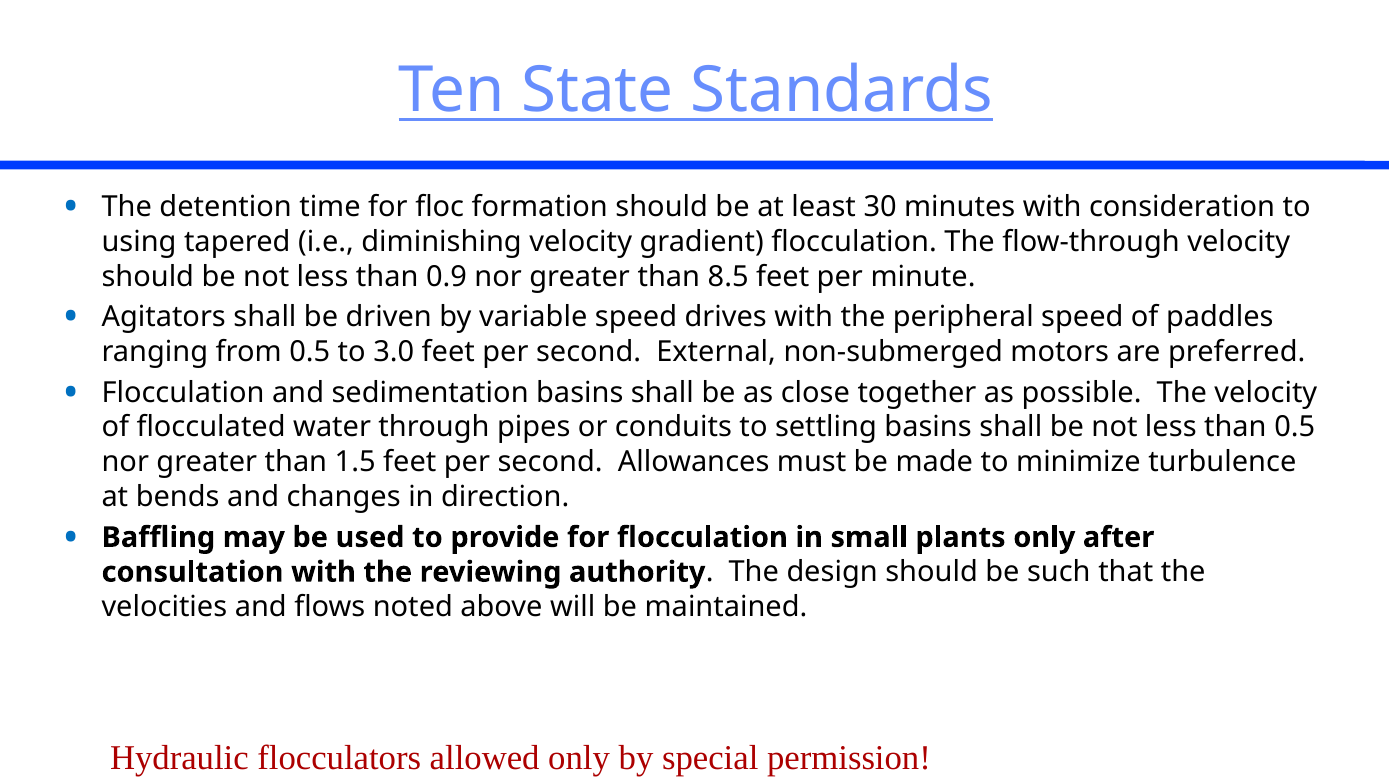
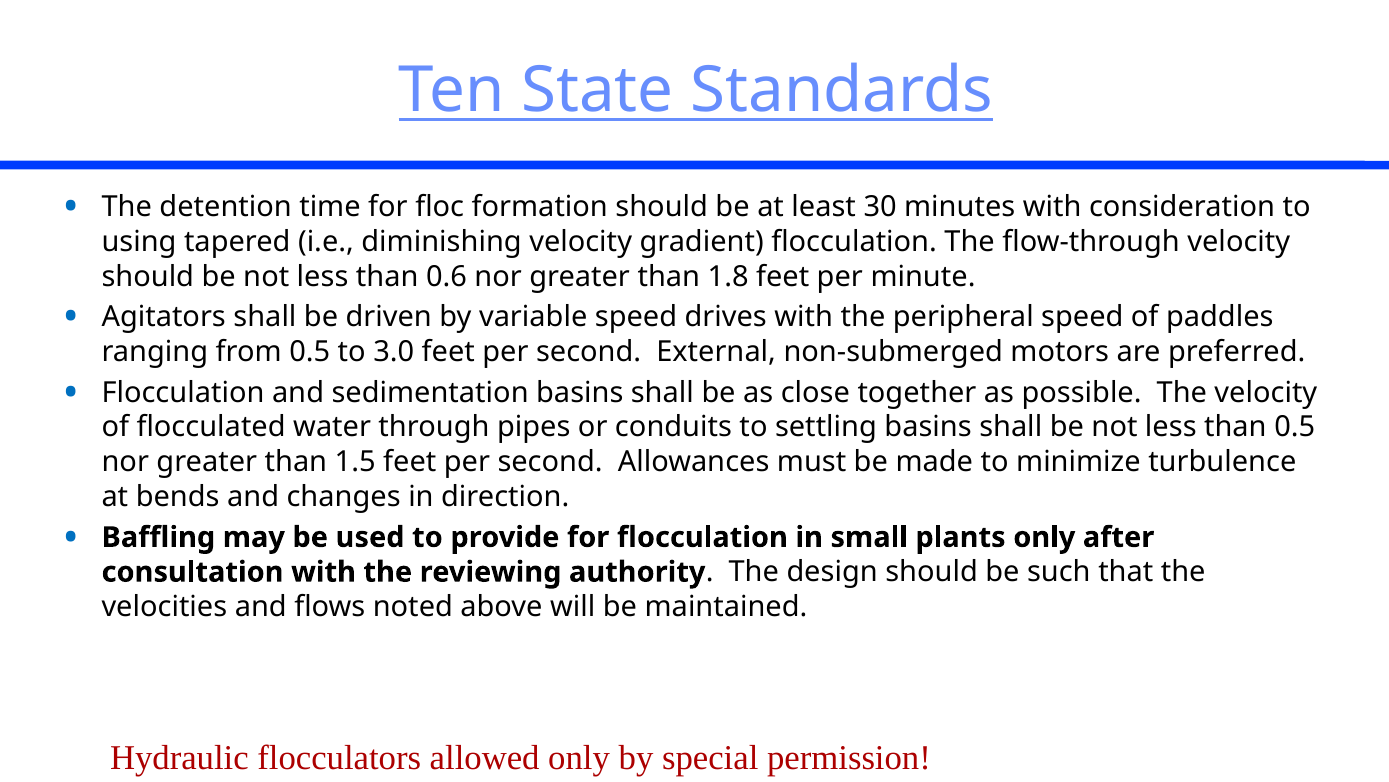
0.9: 0.9 -> 0.6
8.5: 8.5 -> 1.8
